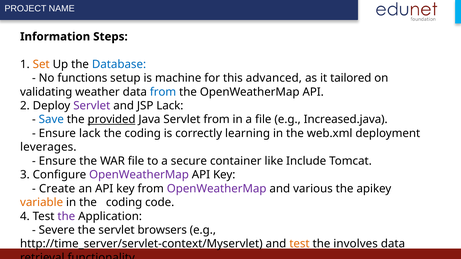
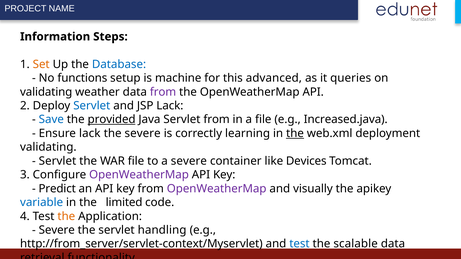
tailored: tailored -> queries
from at (163, 92) colour: blue -> purple
Servlet at (92, 106) colour: purple -> blue
coding at (143, 133): coding -> severe
the at (295, 133) underline: none -> present
leverages at (48, 147): leverages -> validating
Ensure at (58, 161): Ensure -> Servlet
a secure: secure -> severe
Include: Include -> Devices
Create: Create -> Predict
various: various -> visually
variable colour: orange -> blue
in the coding: coding -> limited
the at (66, 216) colour: purple -> orange
browsers: browsers -> handling
http://time_server/servlet-context/Myservlet: http://time_server/servlet-context/Myservlet -> http://from_server/servlet-context/Myservlet
test at (299, 244) colour: orange -> blue
involves: involves -> scalable
